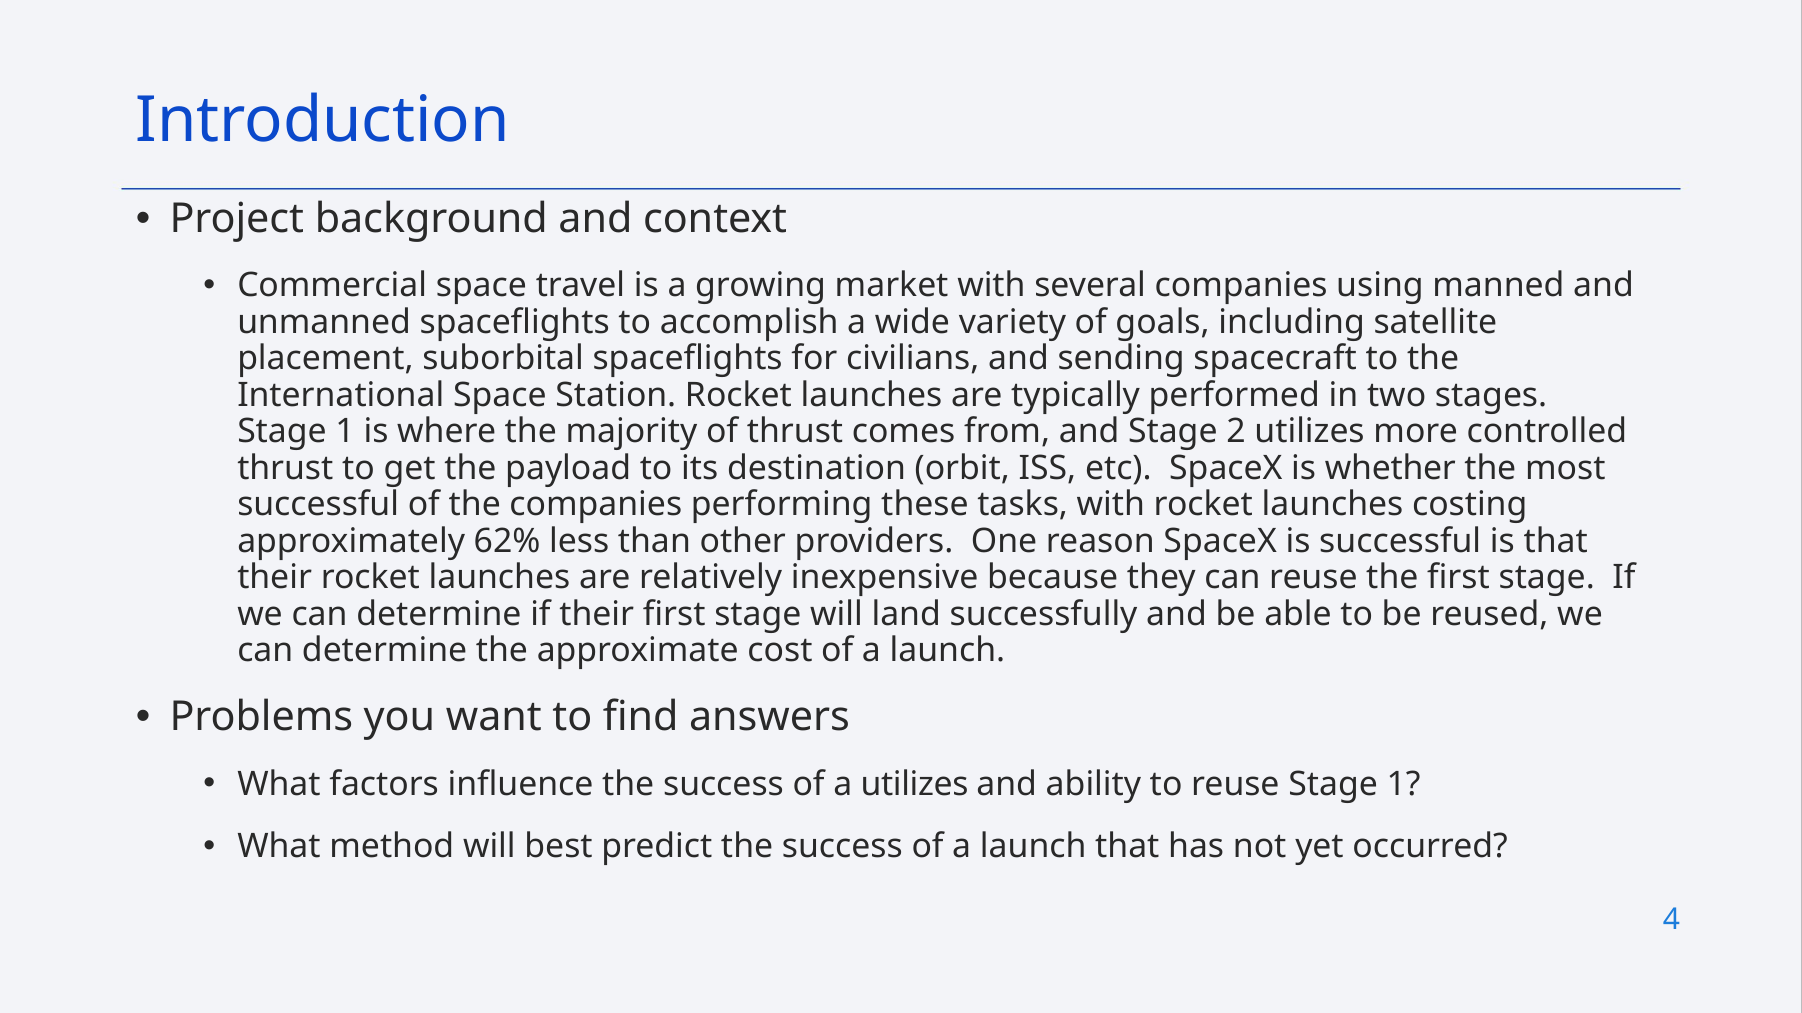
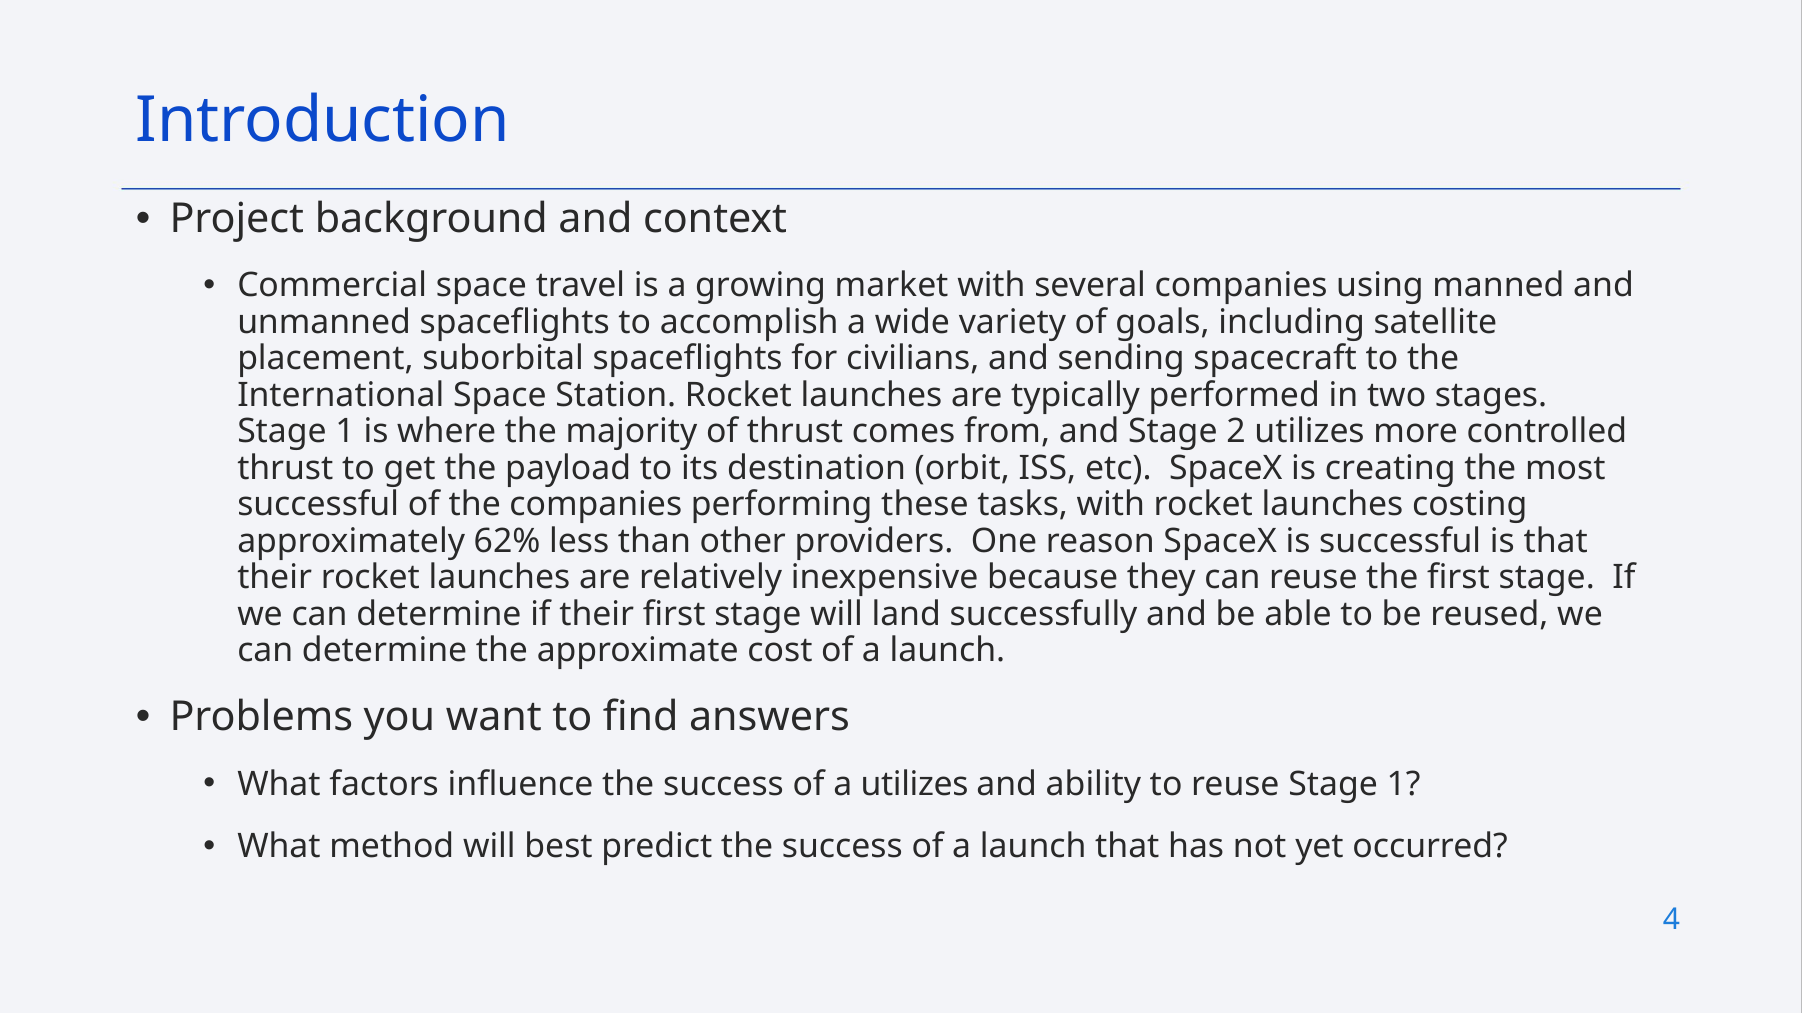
whether: whether -> creating
